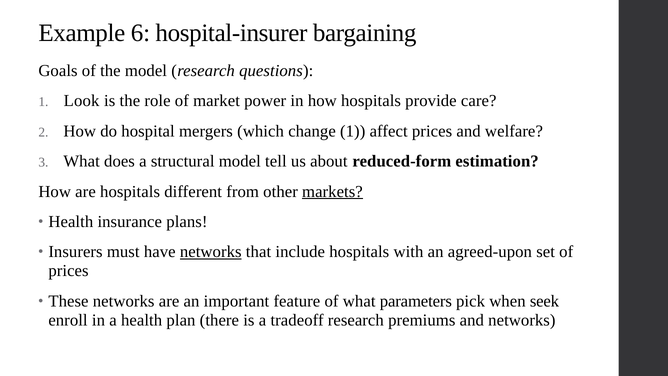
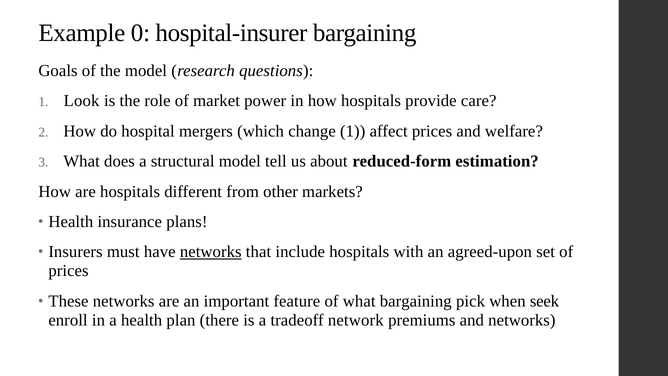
6: 6 -> 0
markets underline: present -> none
what parameters: parameters -> bargaining
tradeoff research: research -> network
